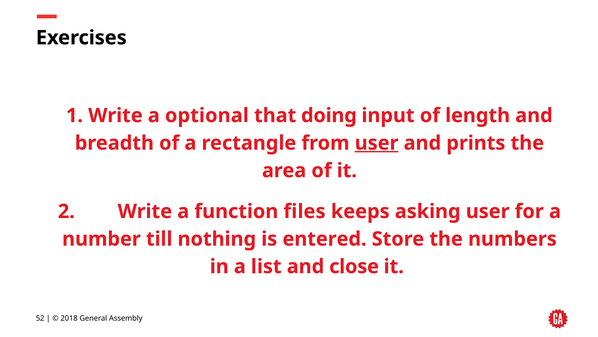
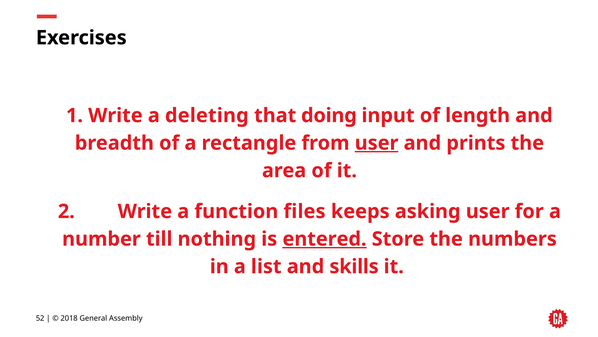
optional: optional -> deleting
entered underline: none -> present
close: close -> skills
